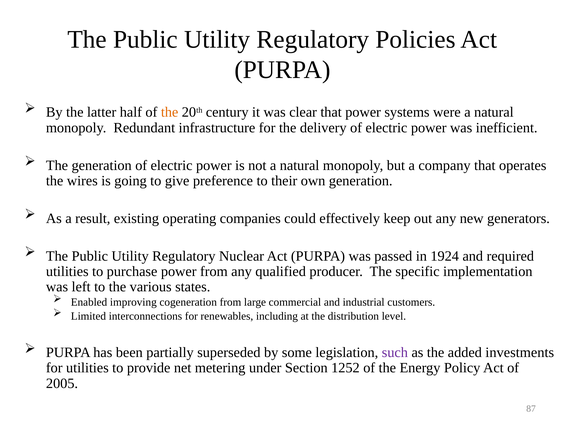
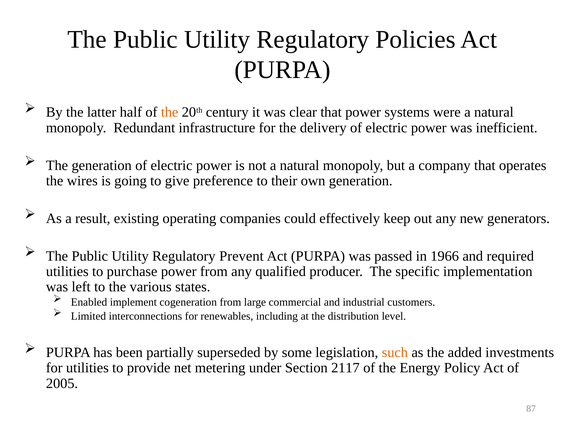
Nuclear: Nuclear -> Prevent
1924: 1924 -> 1966
improving: improving -> implement
such colour: purple -> orange
1252: 1252 -> 2117
